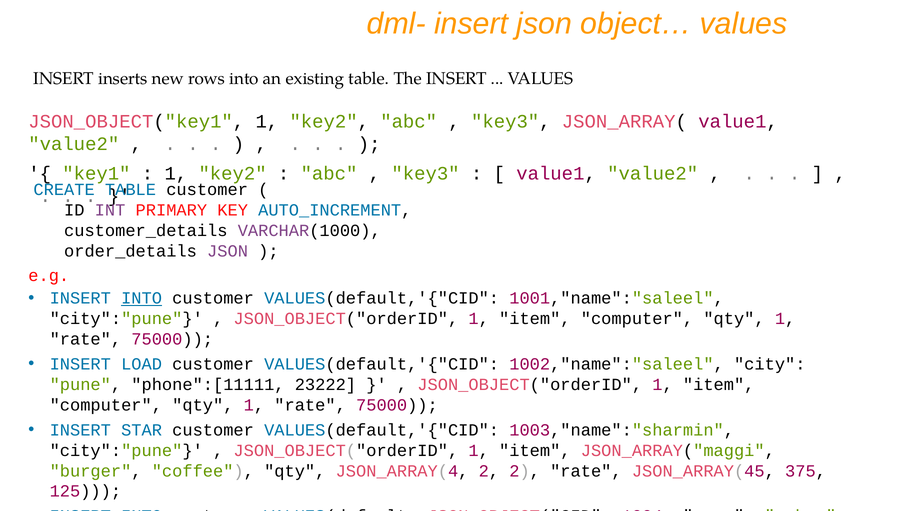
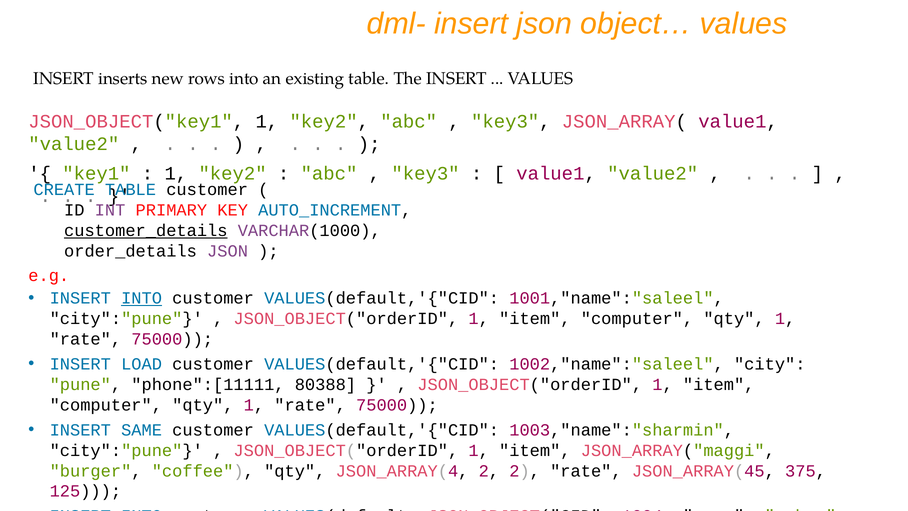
customer_details underline: none -> present
23222: 23222 -> 80388
STAR: STAR -> SAME
